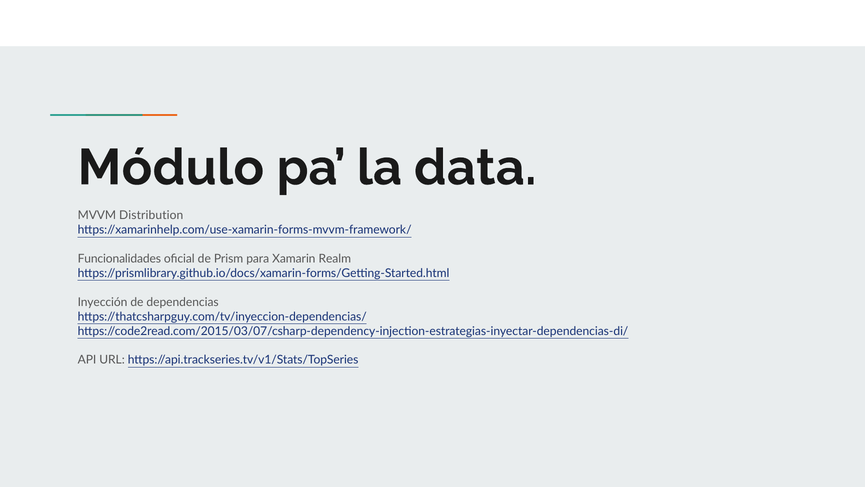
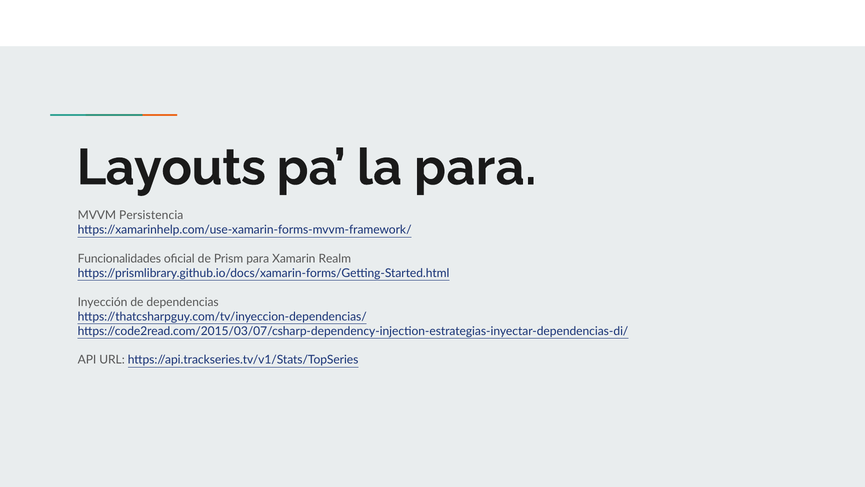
Módulo: Módulo -> Layouts
la data: data -> para
Distribution: Distribution -> Persistencia
